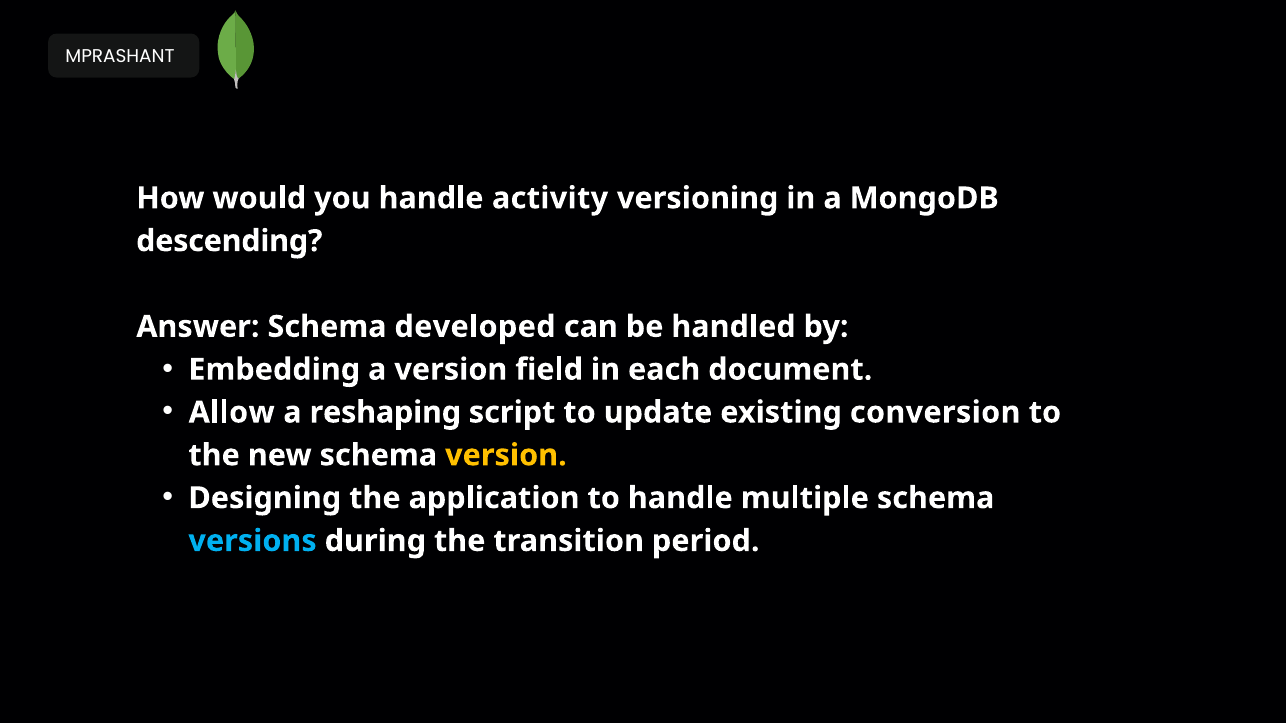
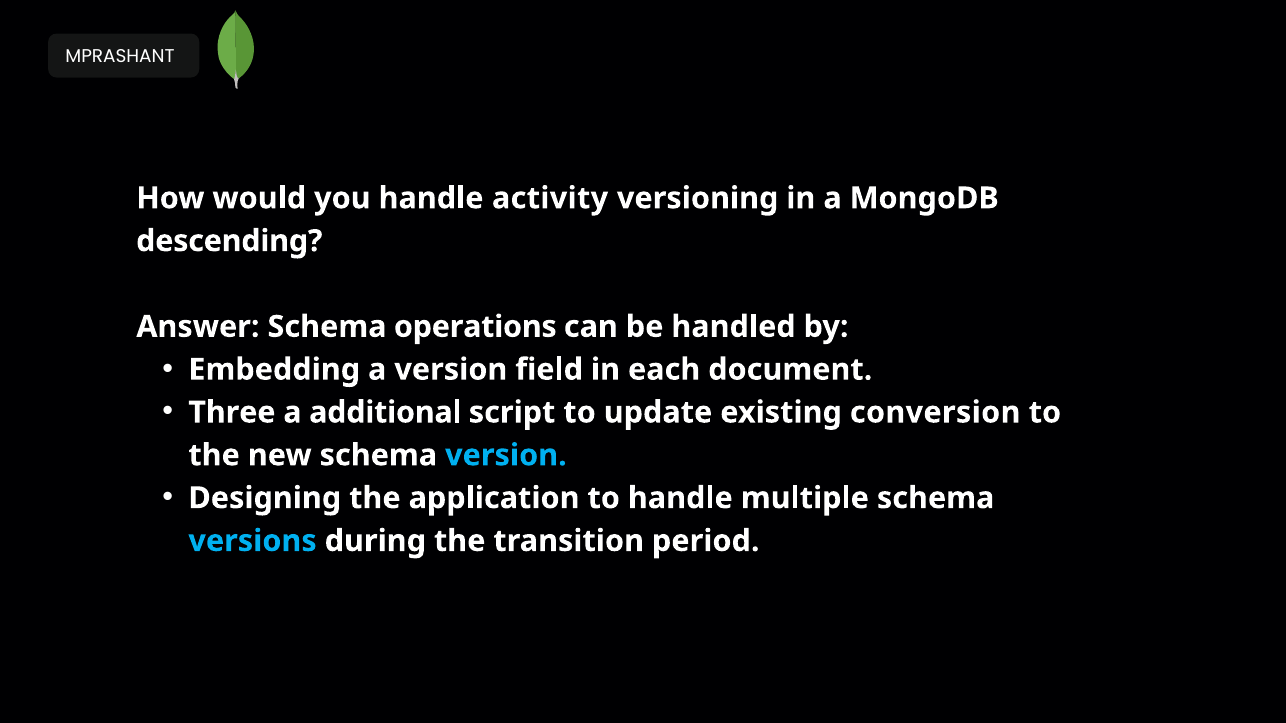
developed: developed -> operations
Allow: Allow -> Three
reshaping: reshaping -> additional
version at (506, 455) colour: yellow -> light blue
